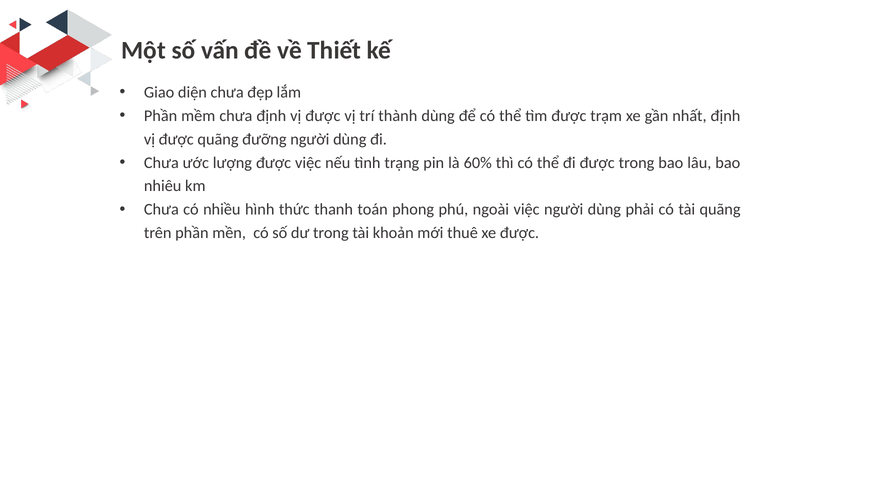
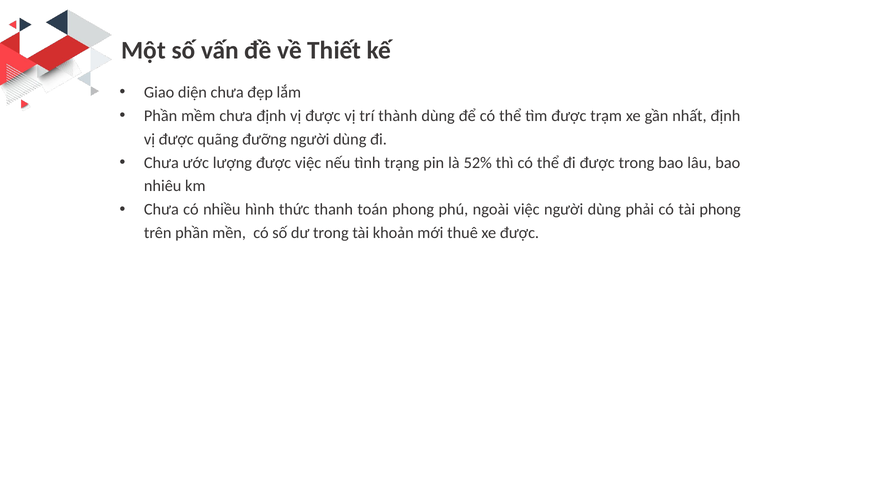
60%: 60% -> 52%
tài quãng: quãng -> phong
